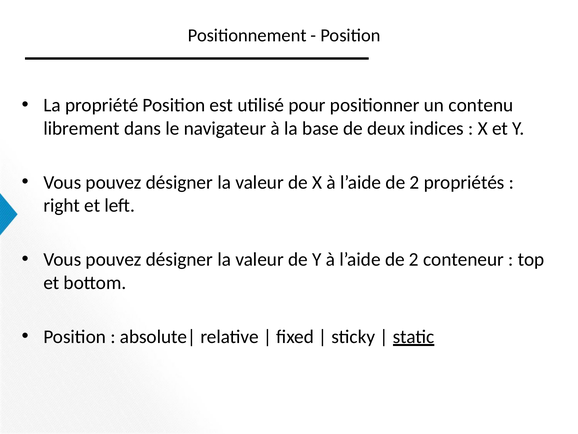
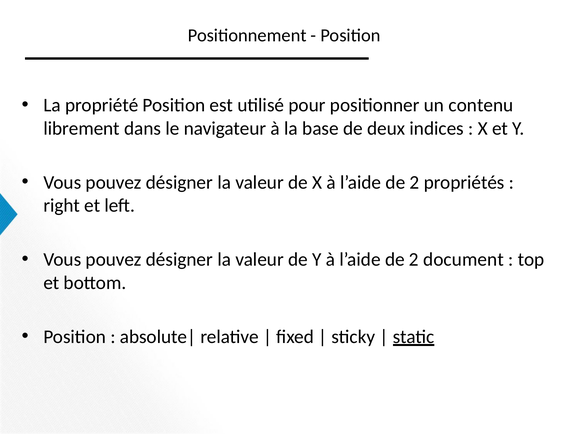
conteneur: conteneur -> document
